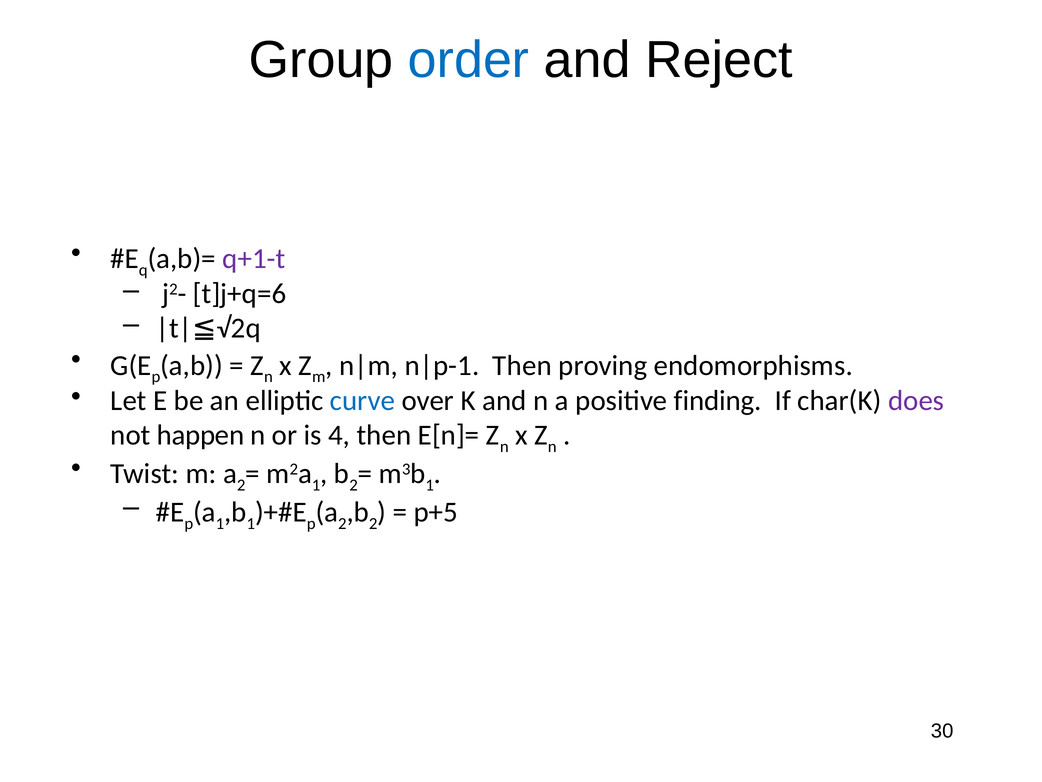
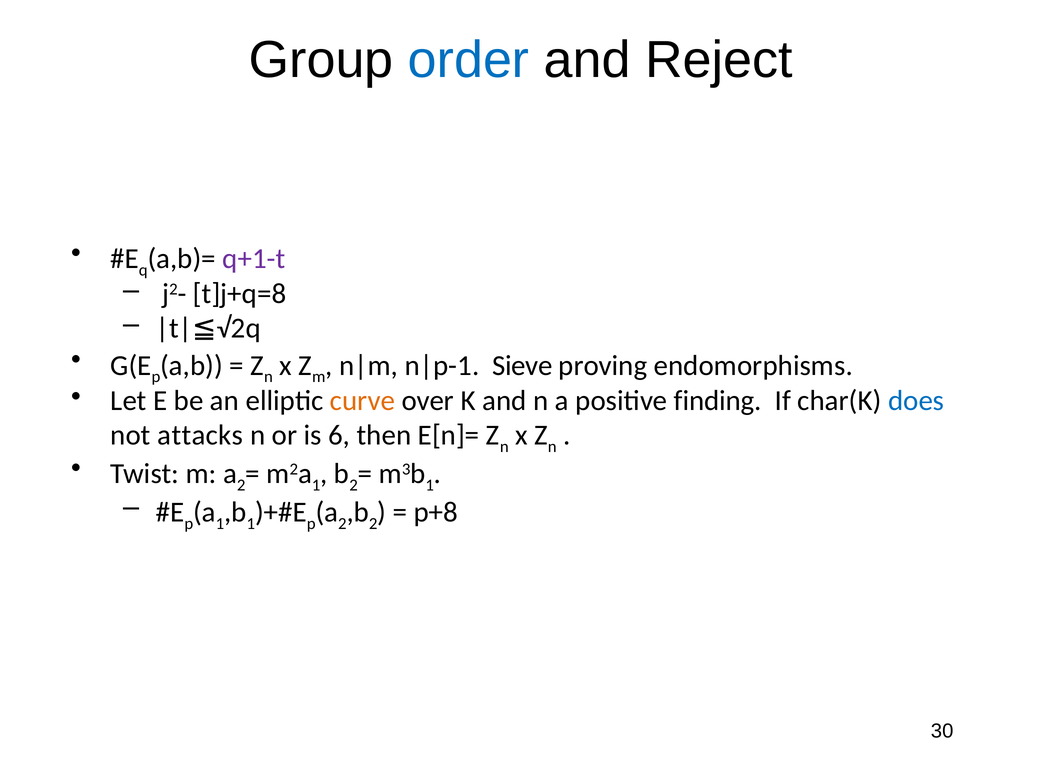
t]j+q=6: t]j+q=6 -> t]j+q=8
Then at (522, 365): Then -> Sieve
curve colour: blue -> orange
does colour: purple -> blue
happen: happen -> attacks
4: 4 -> 6
p+5: p+5 -> p+8
